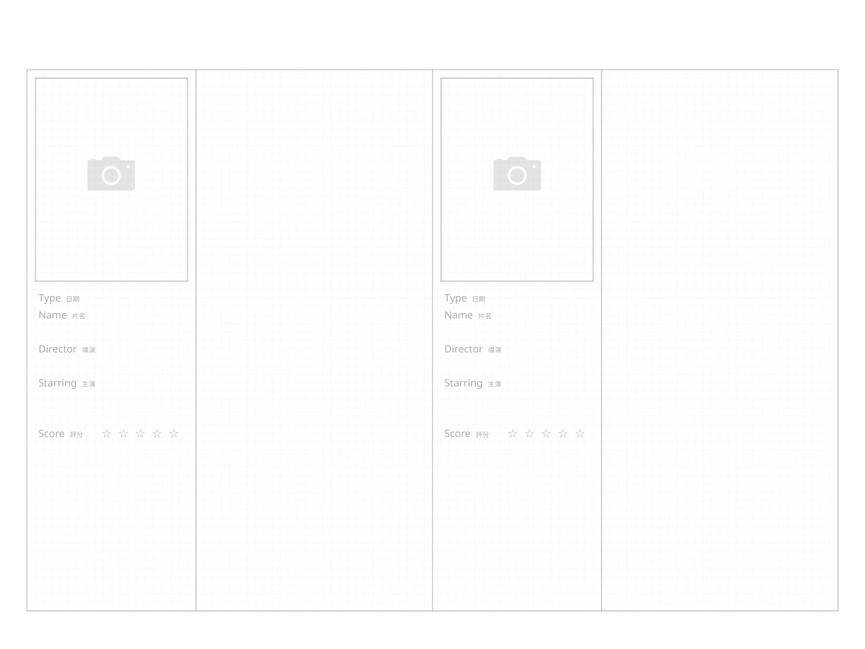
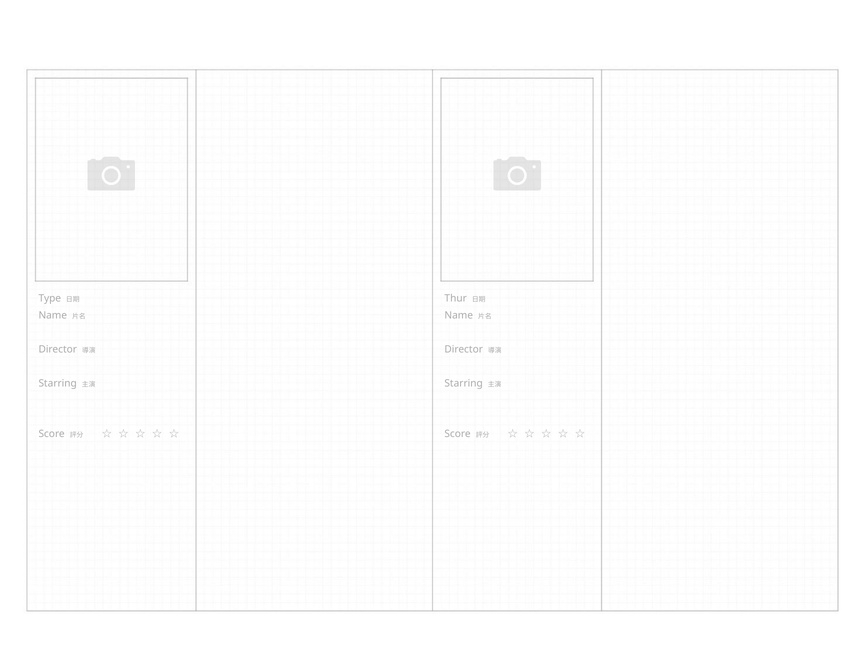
Type at (456, 299): Type -> Thur
